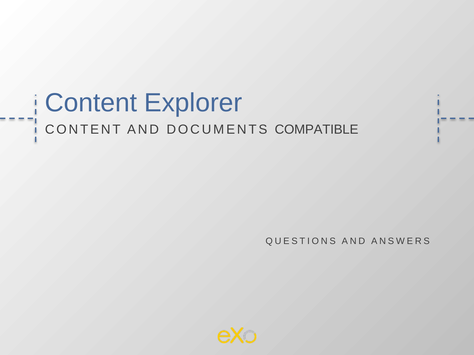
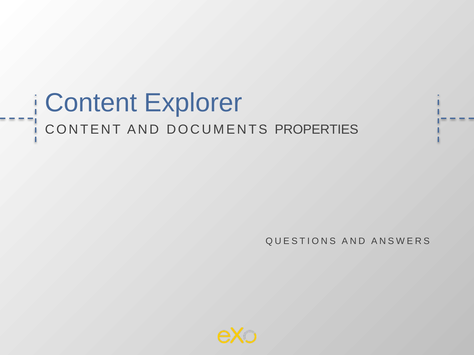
COMPATIBLE: COMPATIBLE -> PROPERTIES
